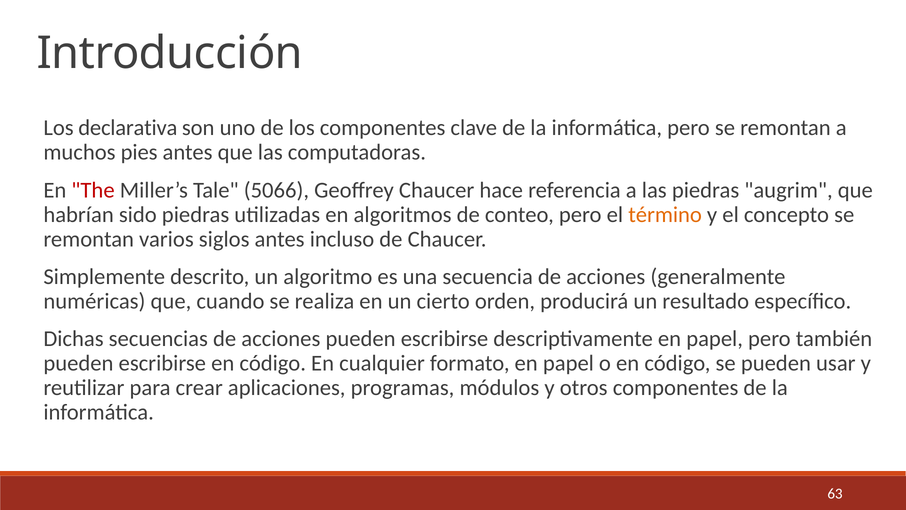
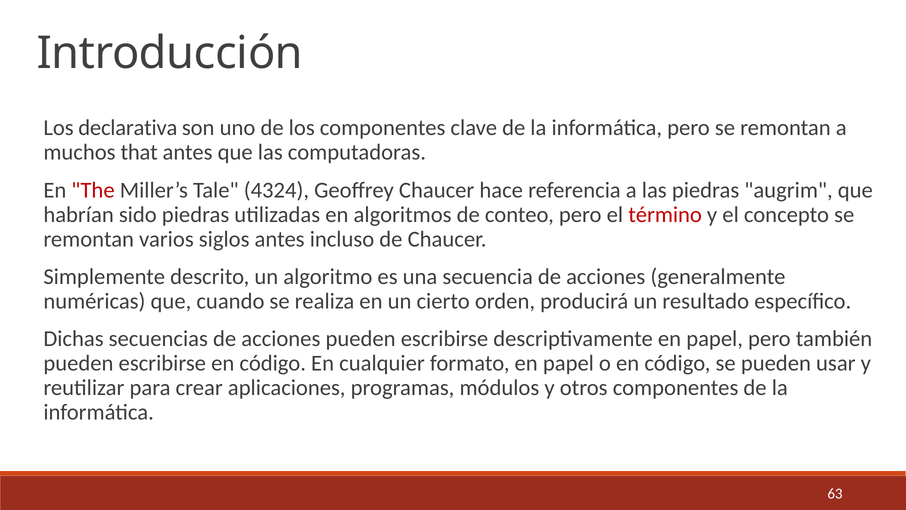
pies: pies -> that
5066: 5066 -> 4324
término colour: orange -> red
